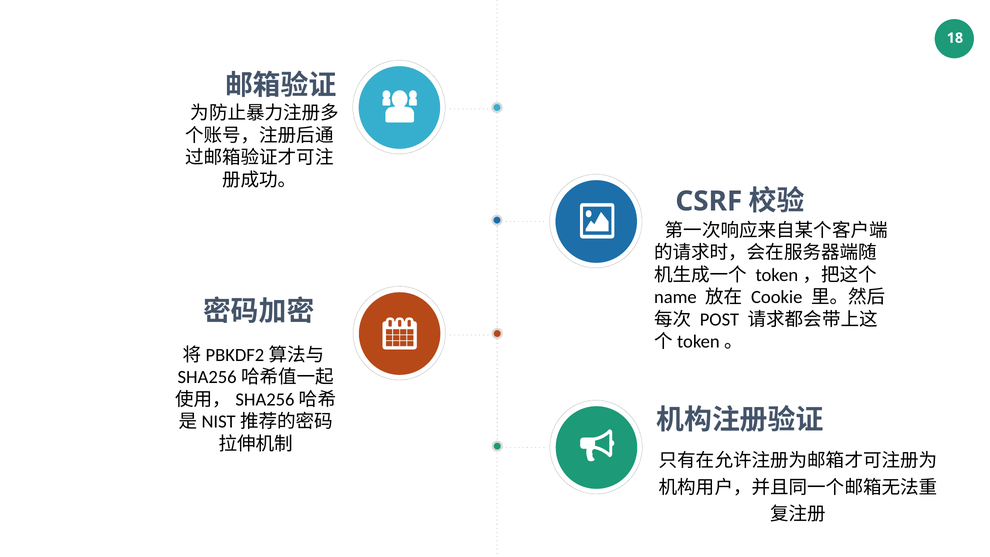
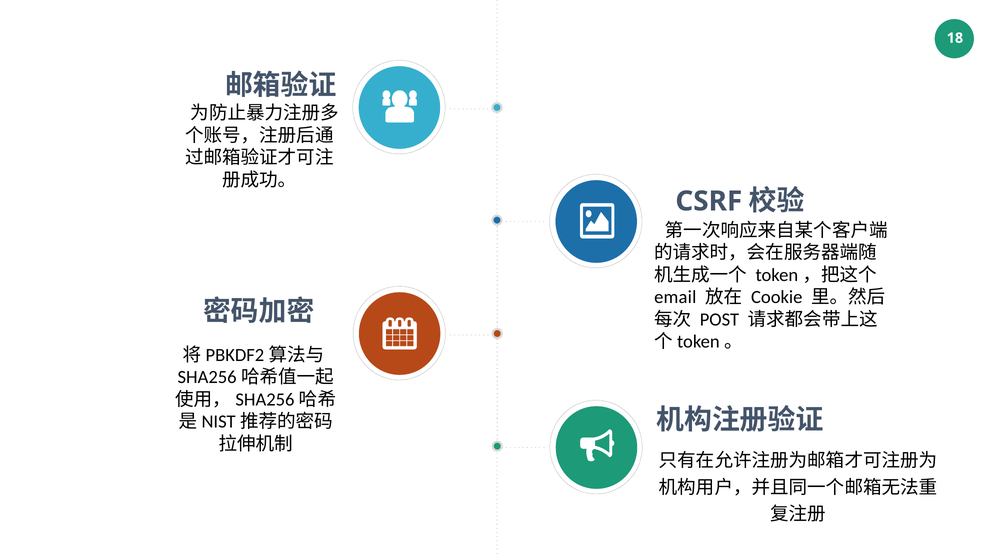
name: name -> email
